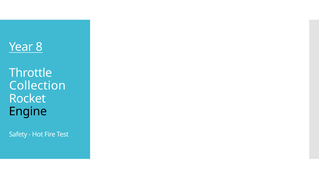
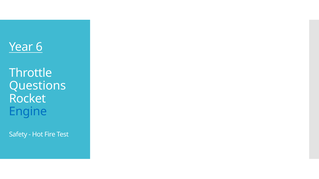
8: 8 -> 6
Collection: Collection -> Questions
Engine colour: black -> blue
